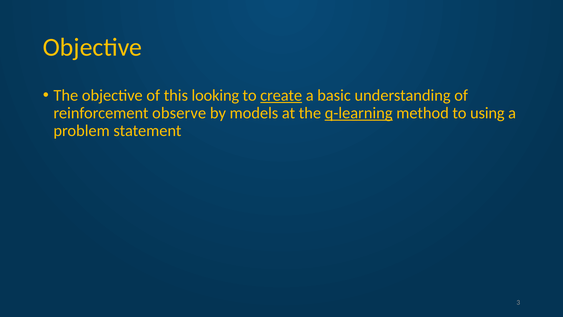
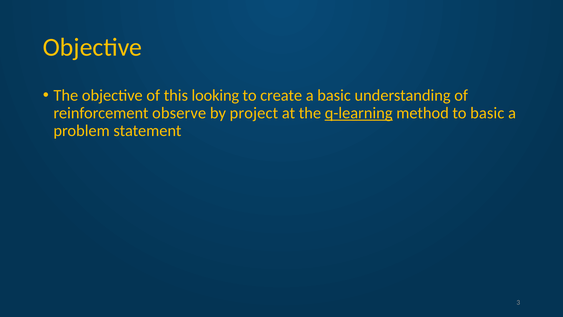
create underline: present -> none
models: models -> project
to using: using -> basic
